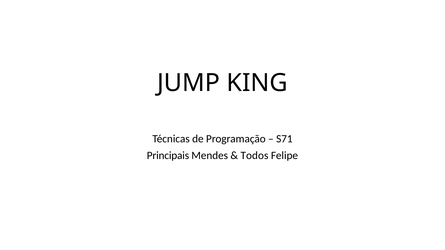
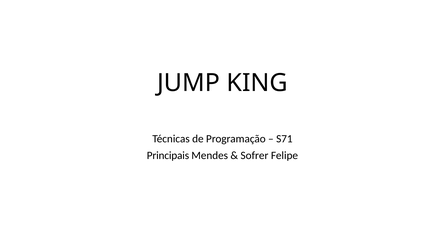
Todos: Todos -> Sofrer
